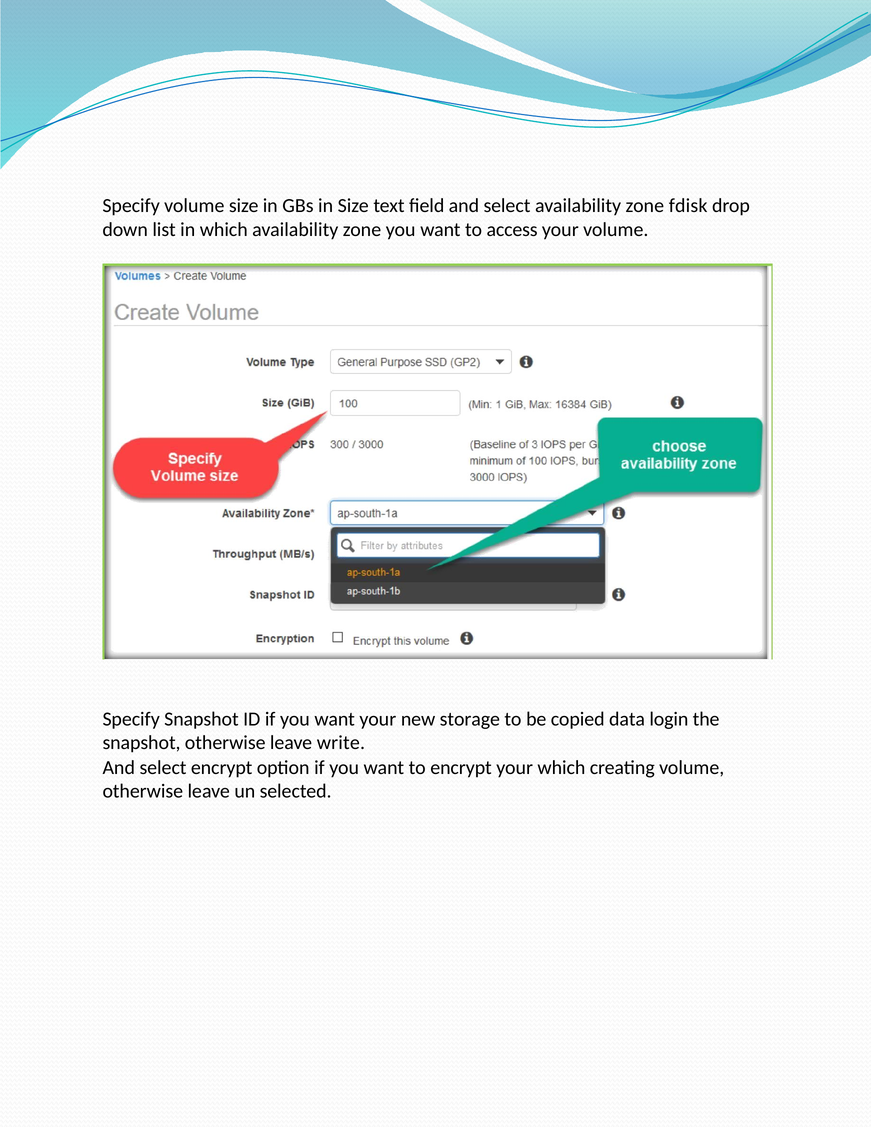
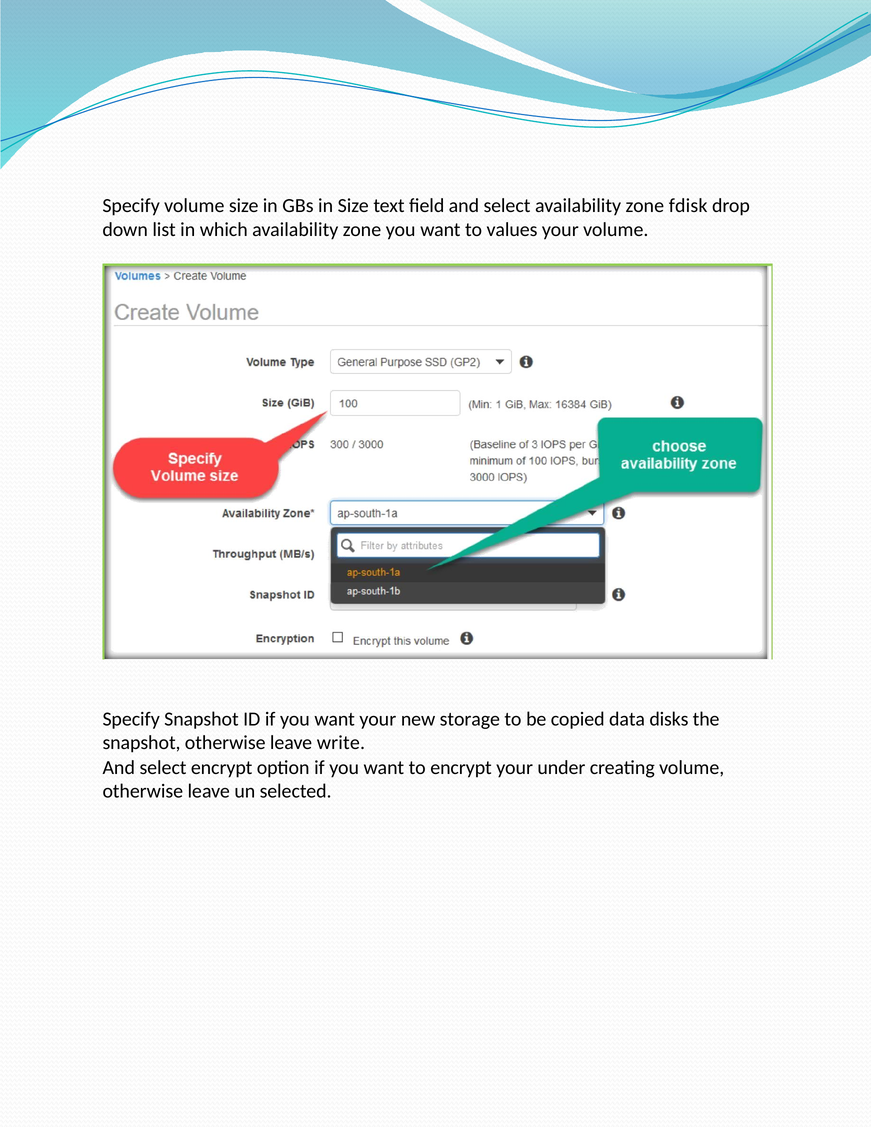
access: access -> values
login: login -> disks
your which: which -> under
